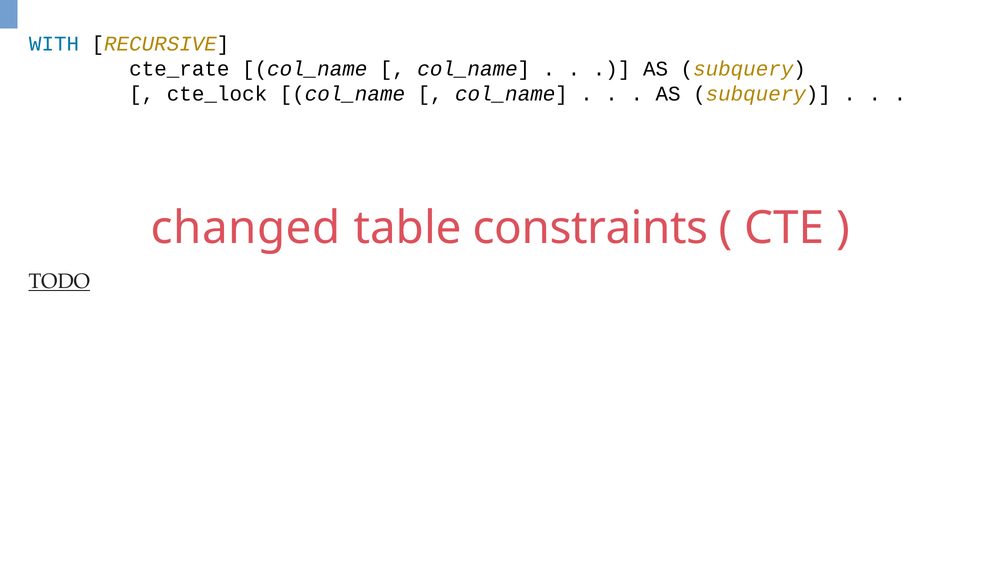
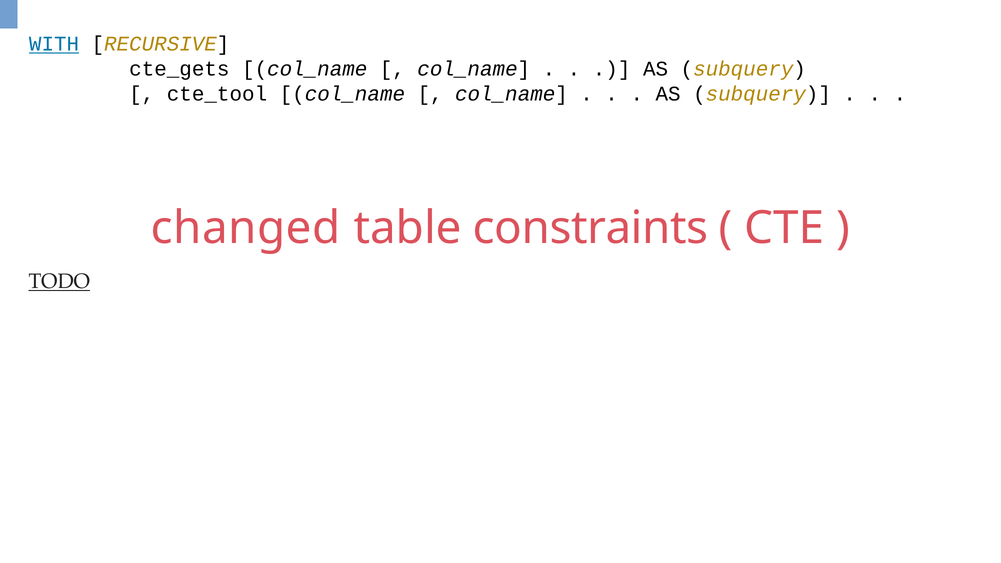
WITH underline: none -> present
cte_rate: cte_rate -> cte_gets
cte_lock: cte_lock -> cte_tool
